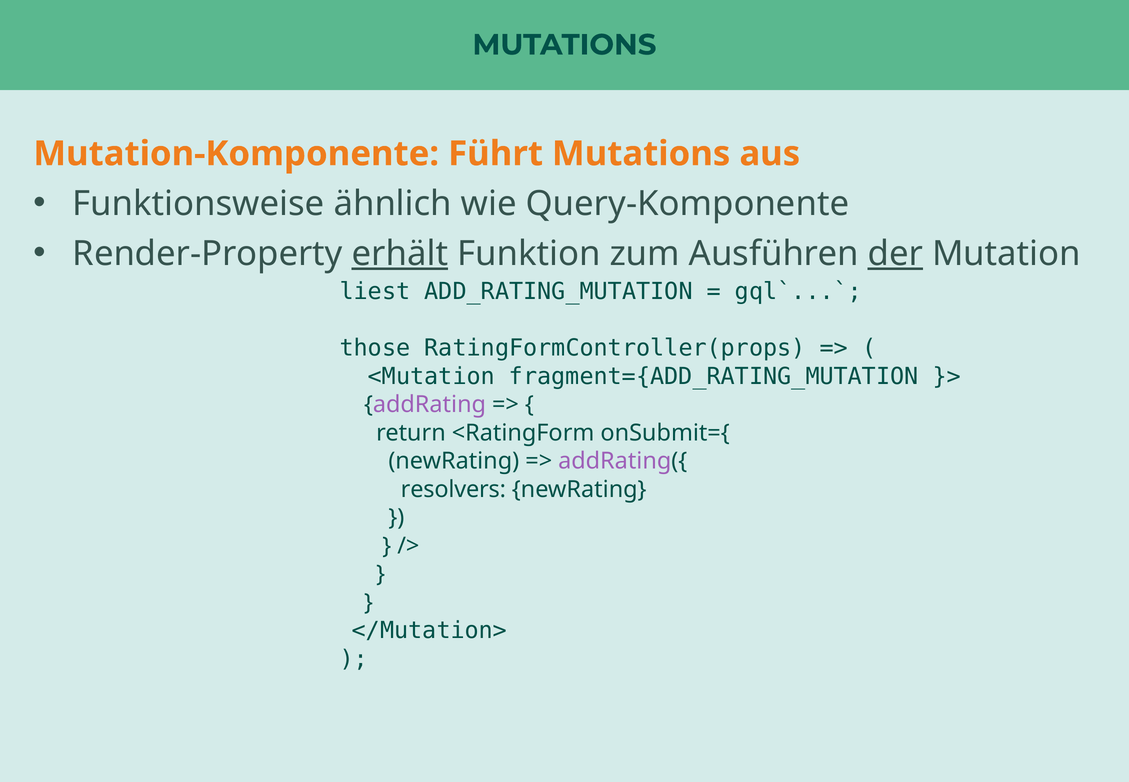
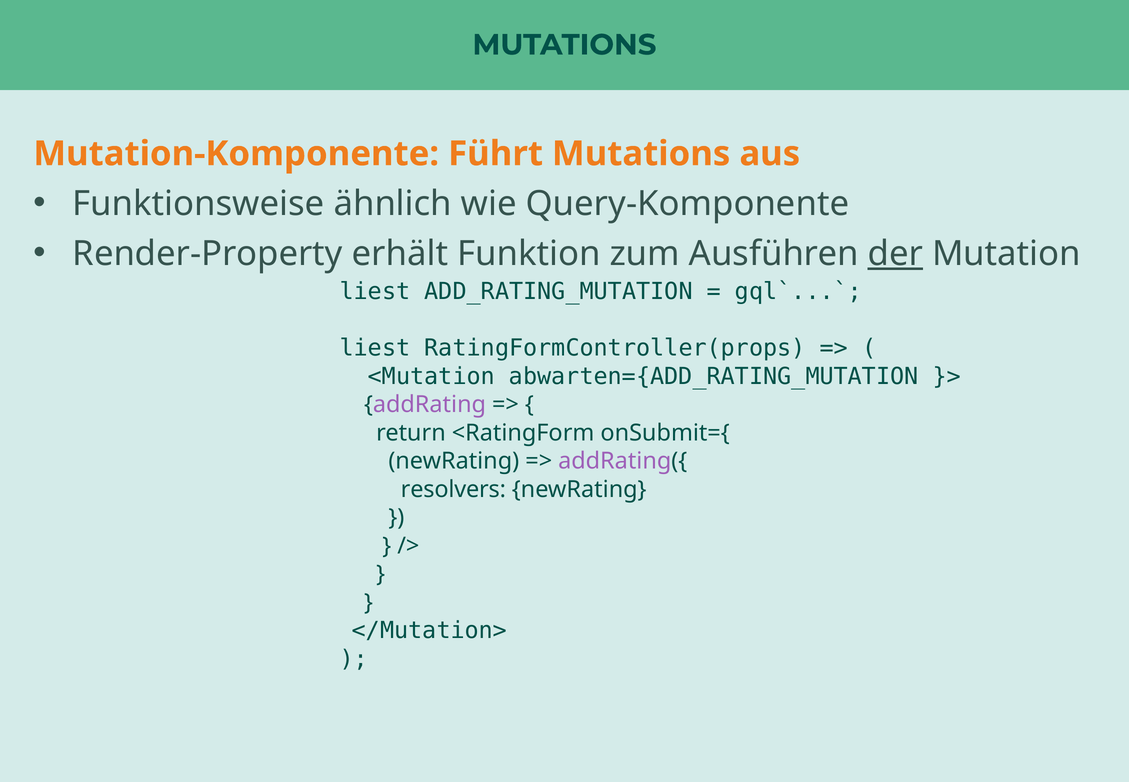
erhält underline: present -> none
those at (375, 348): those -> liest
fragment={ADD_RATING_MUTATION: fragment={ADD_RATING_MUTATION -> abwarten={ADD_RATING_MUTATION
